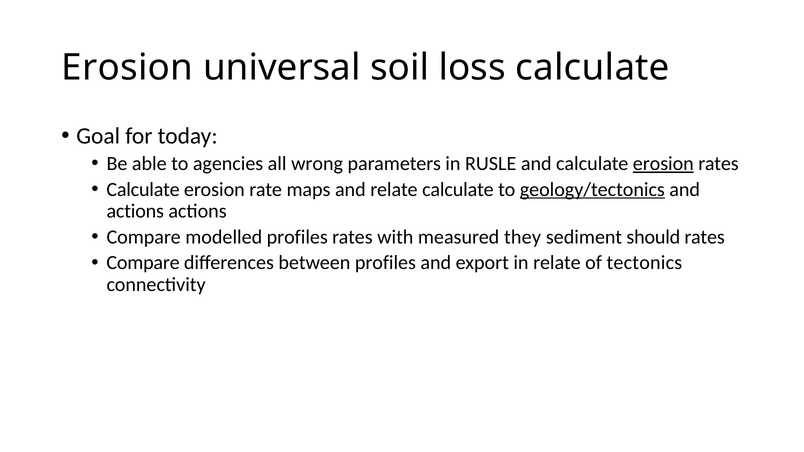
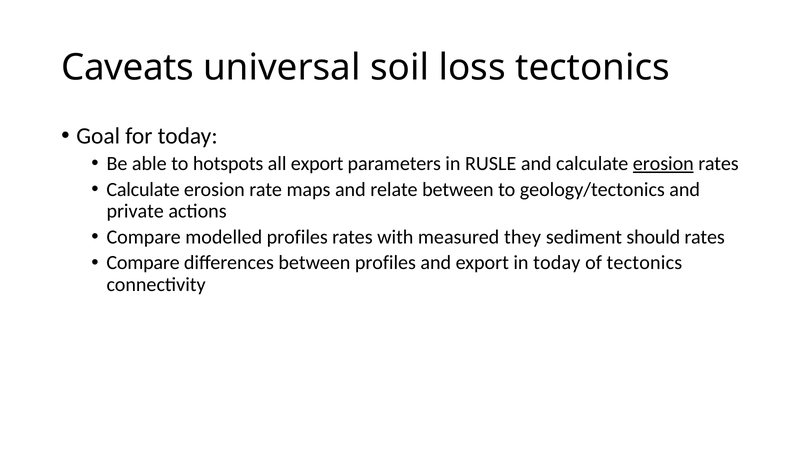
Erosion at (127, 68): Erosion -> Caveats
loss calculate: calculate -> tectonics
agencies: agencies -> hotspots
all wrong: wrong -> export
relate calculate: calculate -> between
geology/tectonics underline: present -> none
actions at (135, 211): actions -> private
in relate: relate -> today
